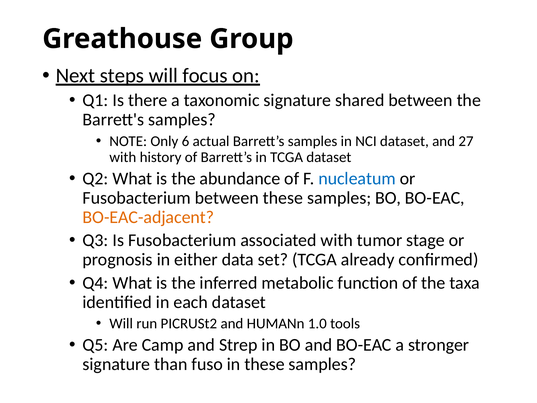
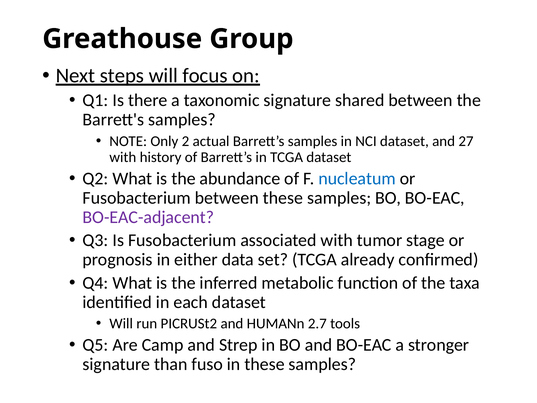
6: 6 -> 2
BO-EAC-adjacent colour: orange -> purple
1.0: 1.0 -> 2.7
